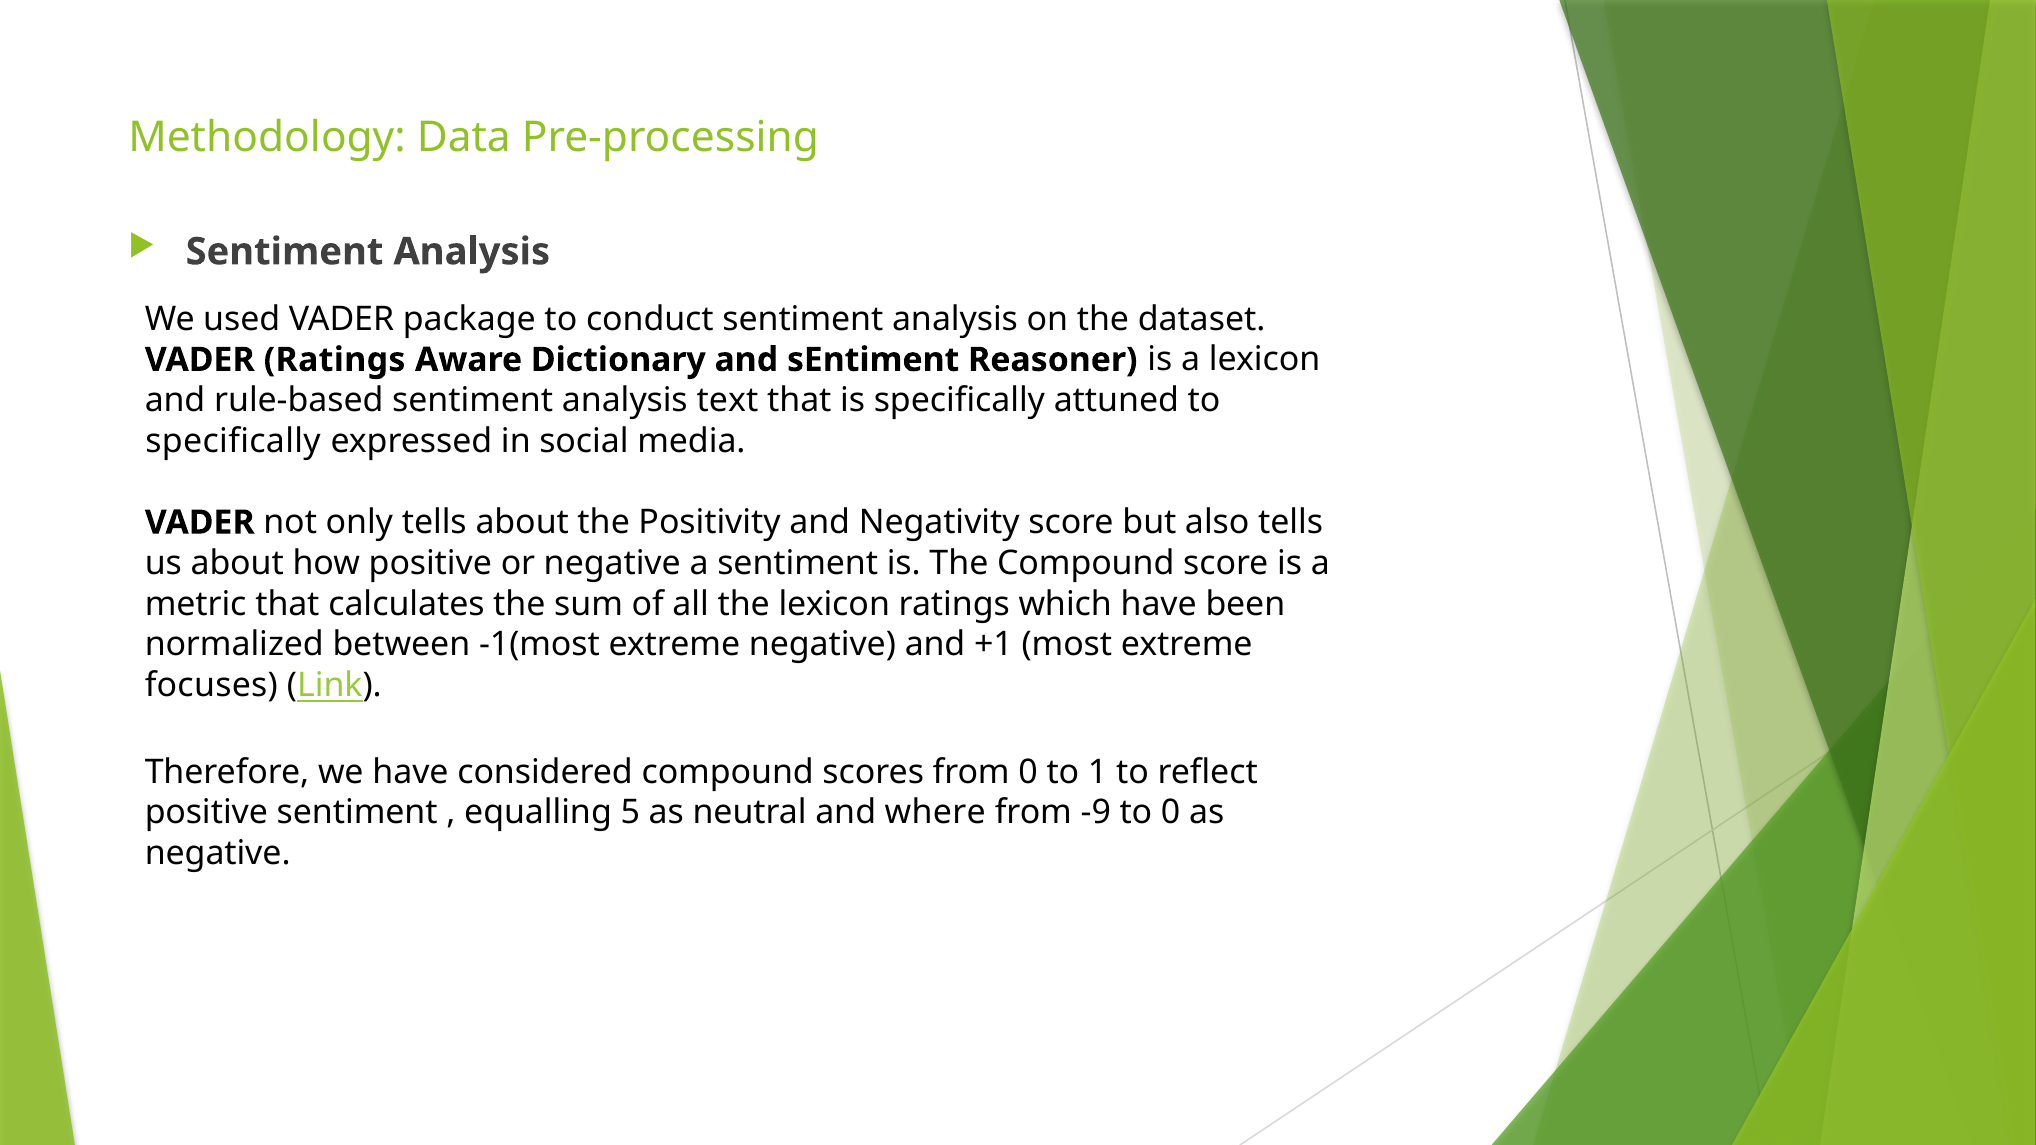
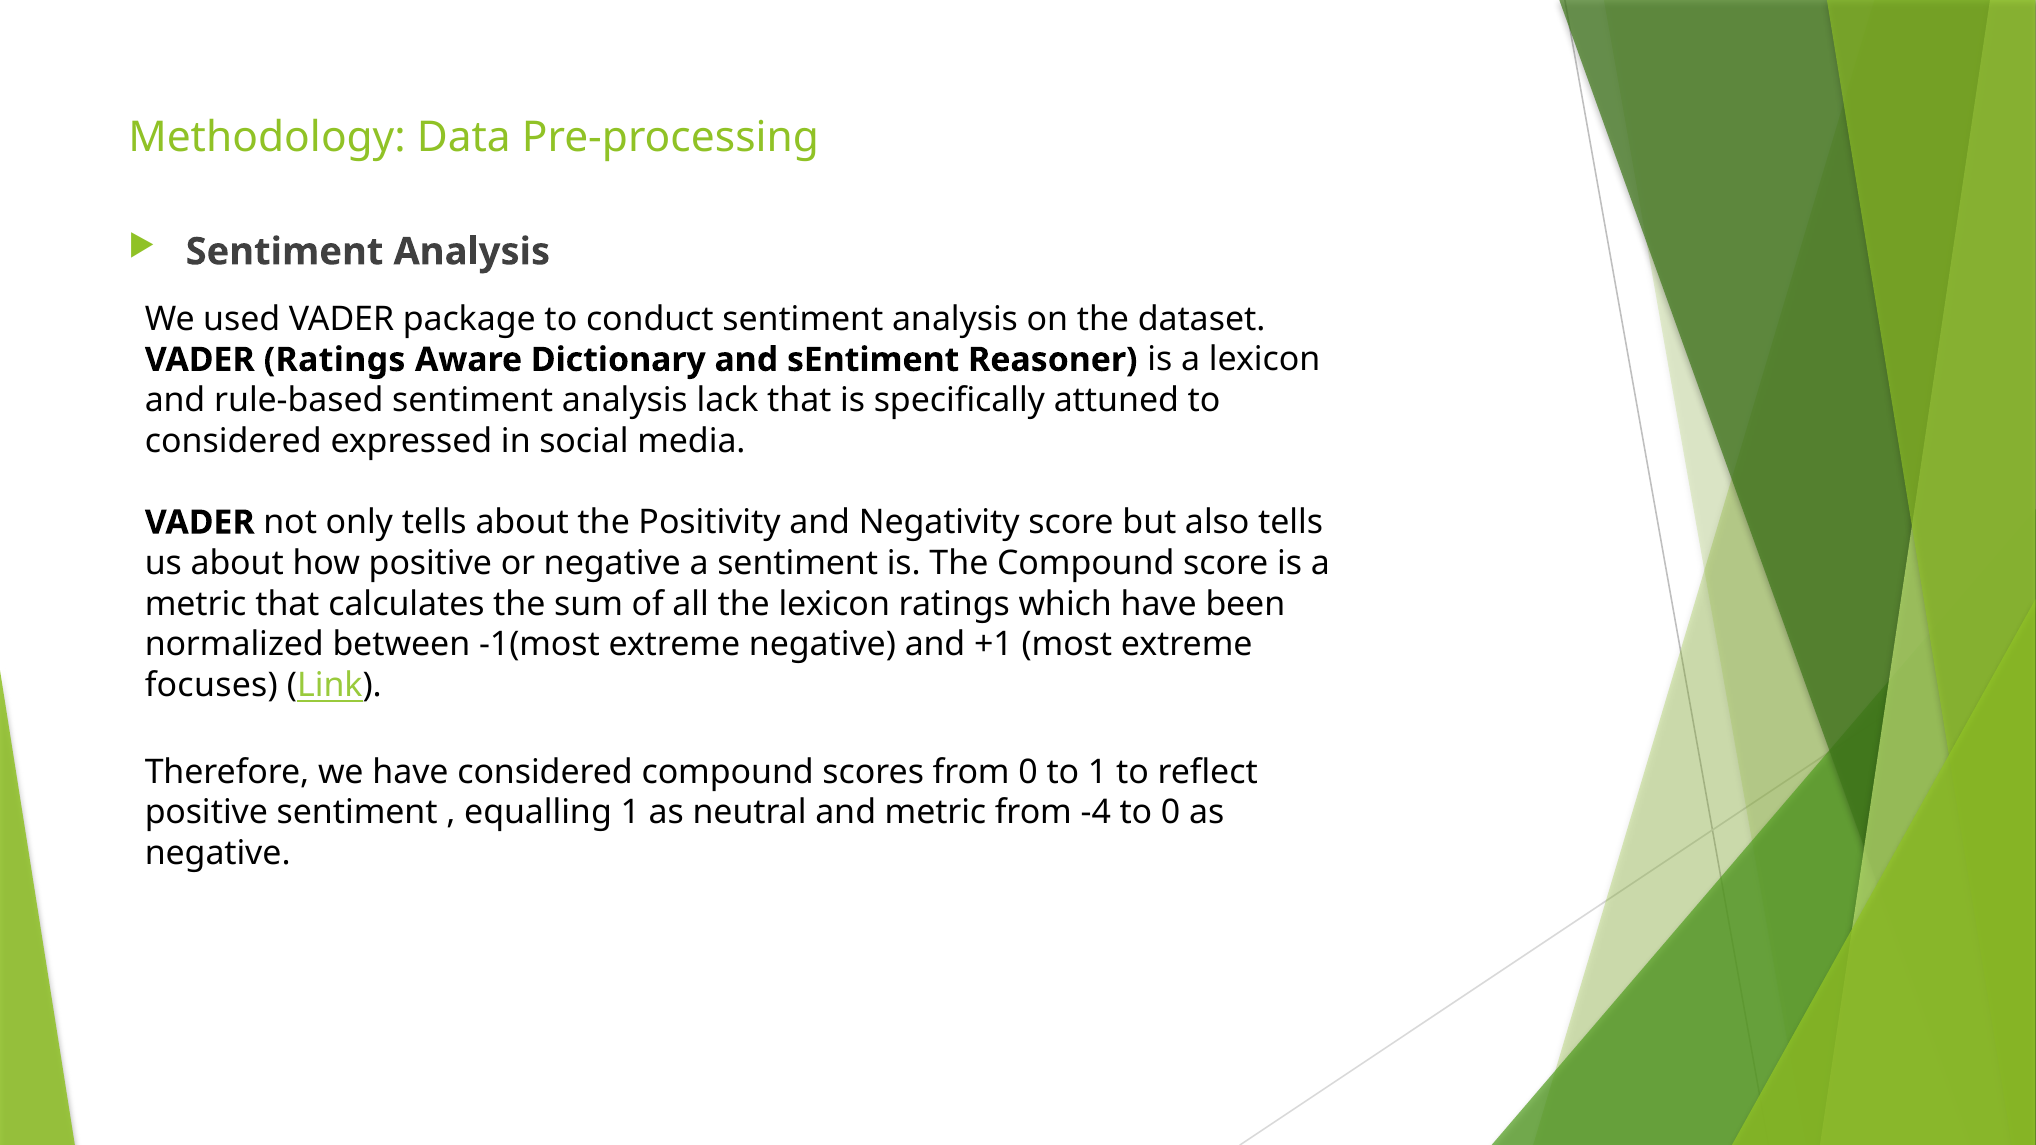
text: text -> lack
specifically at (233, 441): specifically -> considered
equalling 5: 5 -> 1
and where: where -> metric
-9: -9 -> -4
